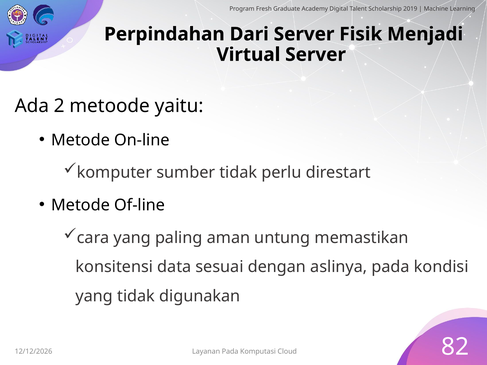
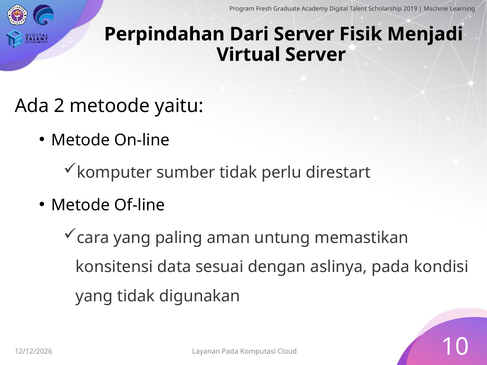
82: 82 -> 10
